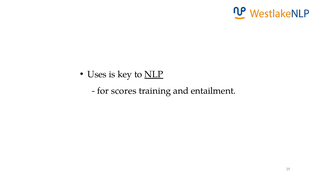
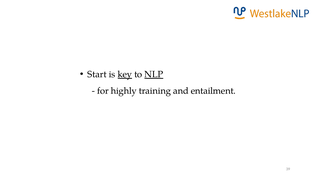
Uses: Uses -> Start
key underline: none -> present
scores: scores -> highly
